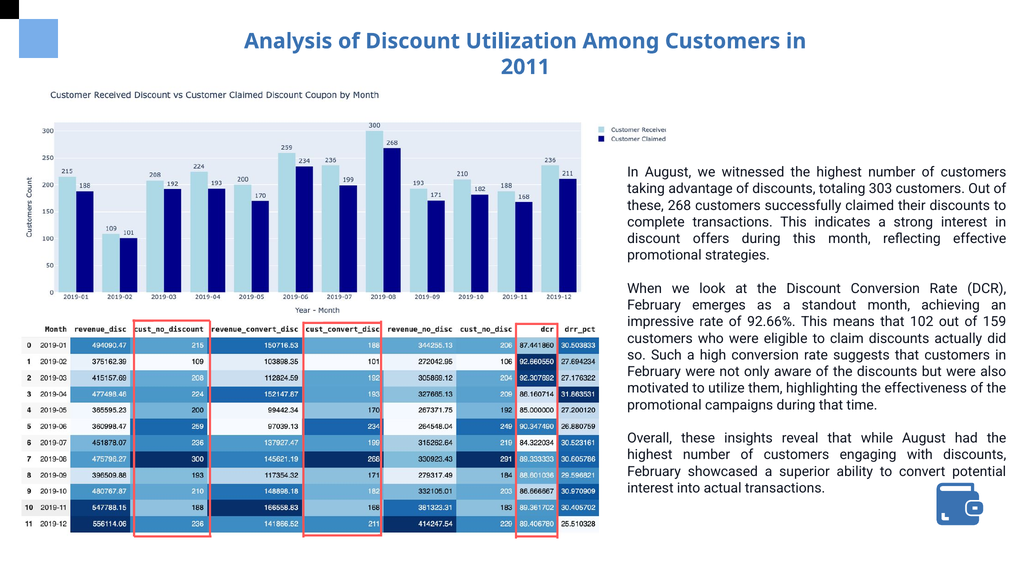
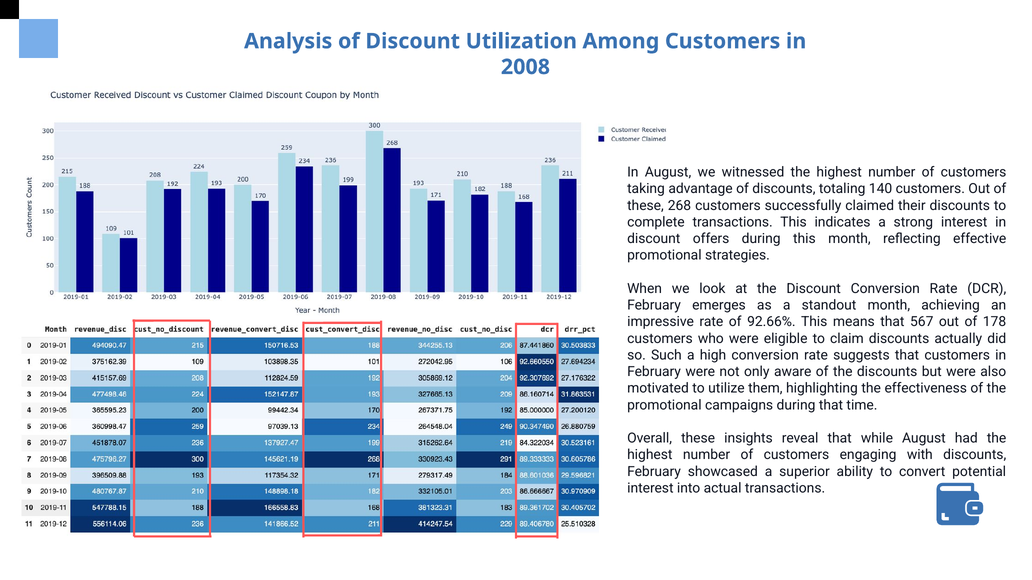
2011: 2011 -> 2008
303: 303 -> 140
102: 102 -> 567
159: 159 -> 178
